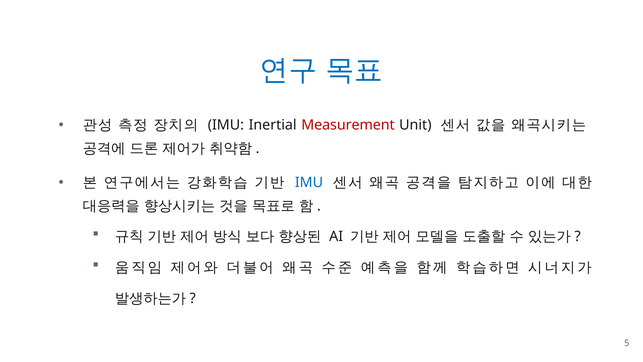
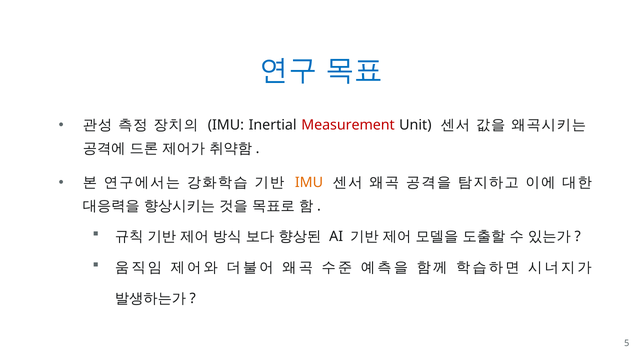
IMU at (309, 183) colour: blue -> orange
